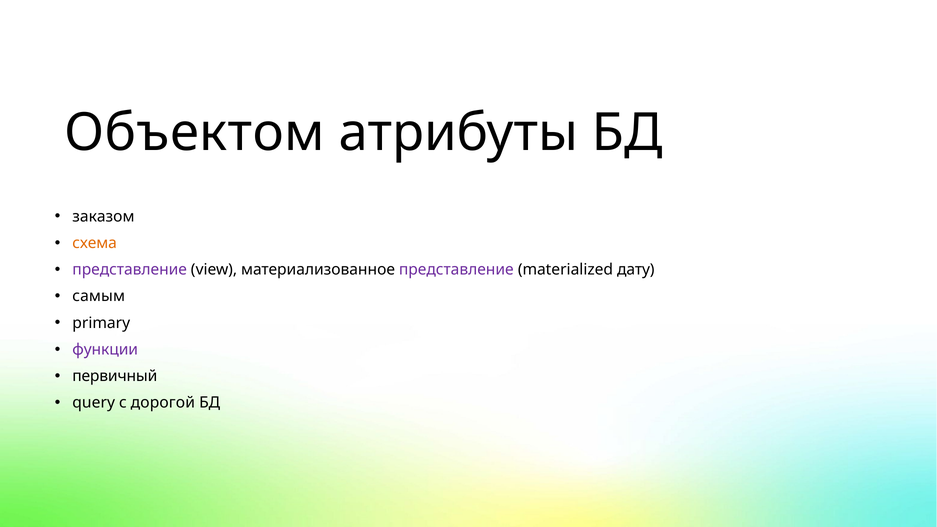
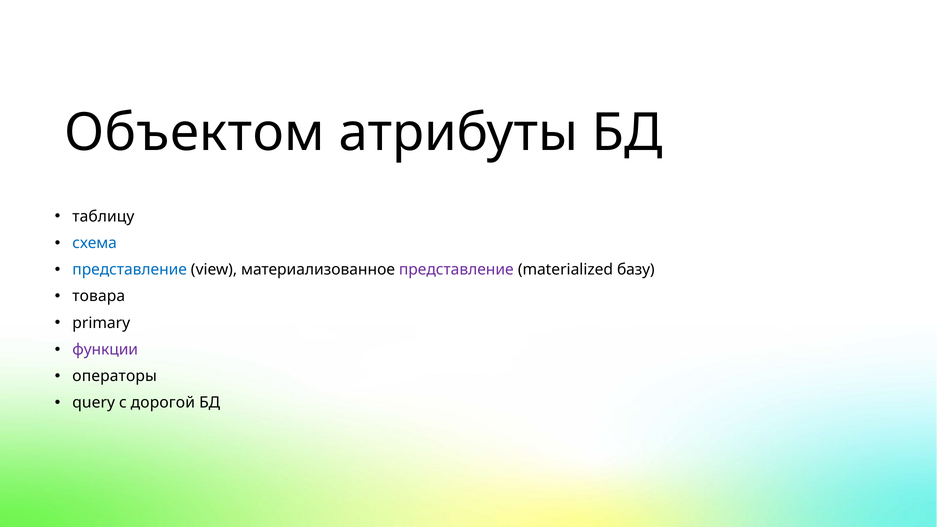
заказом: заказом -> таблицу
схема colour: orange -> blue
представление at (130, 270) colour: purple -> blue
дату: дату -> базу
самым: самым -> товара
первичный: первичный -> операторы
